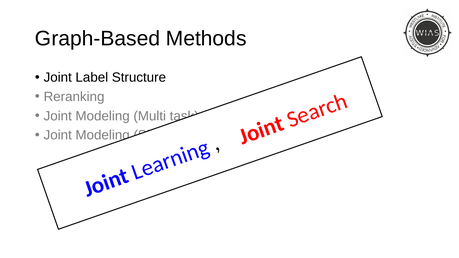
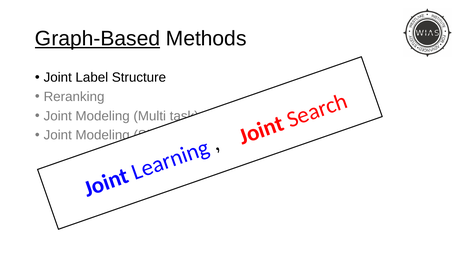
Graph-Based underline: none -> present
